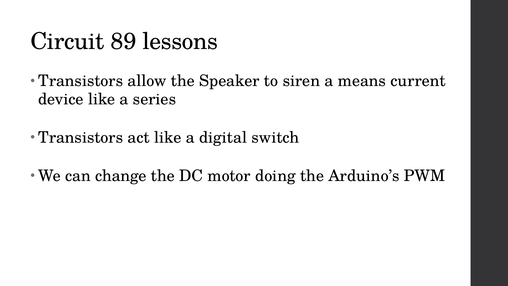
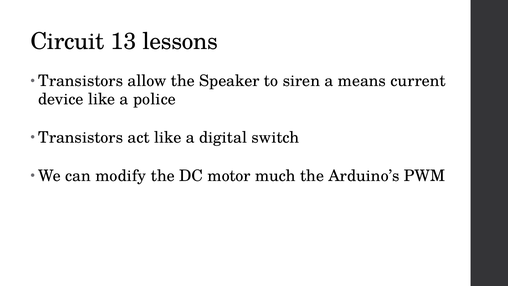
89: 89 -> 13
series: series -> police
change: change -> modify
doing: doing -> much
